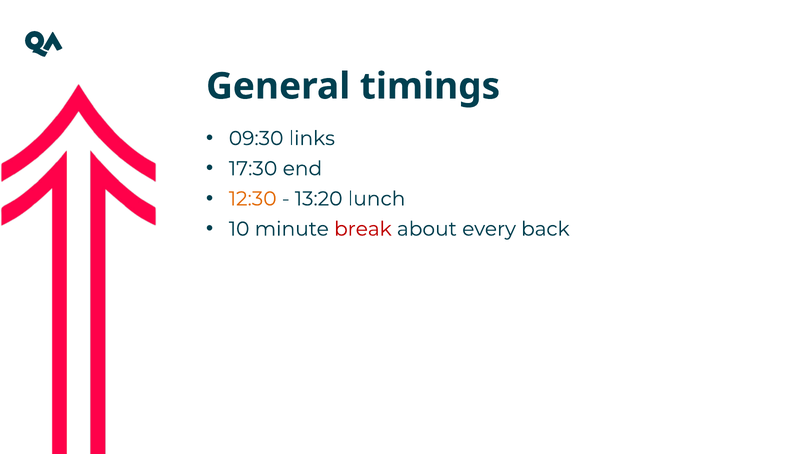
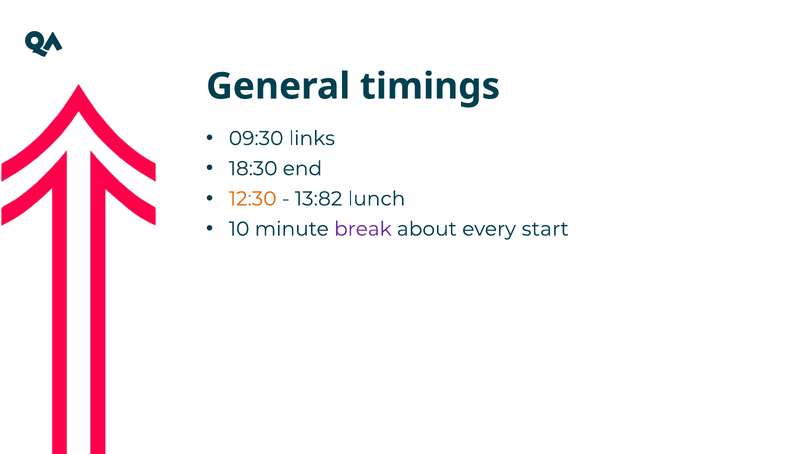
17:30: 17:30 -> 18:30
13:20: 13:20 -> 13:82
break colour: red -> purple
back: back -> start
